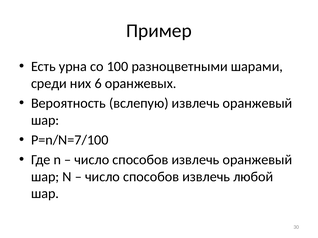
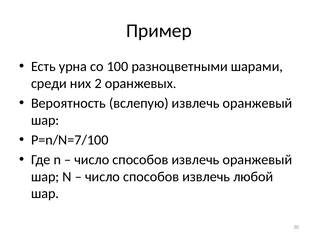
6: 6 -> 2
